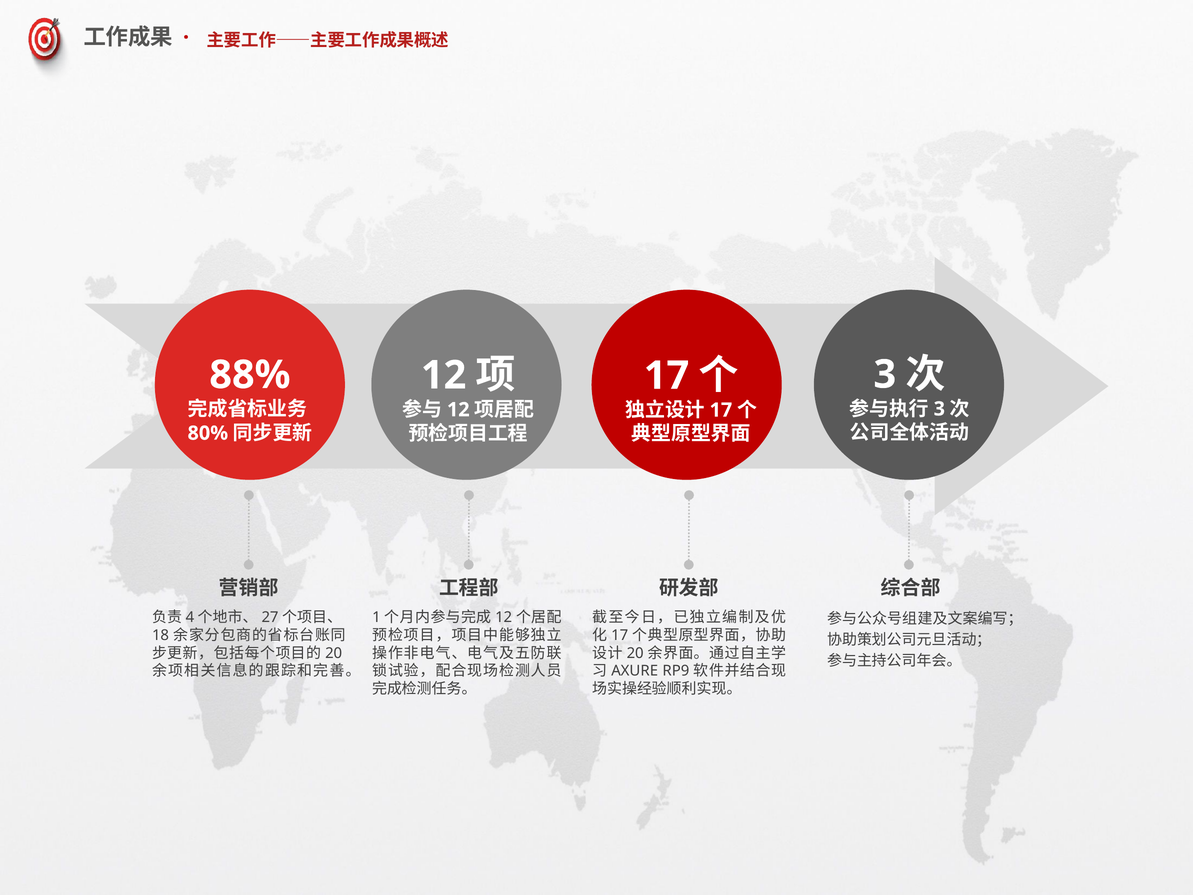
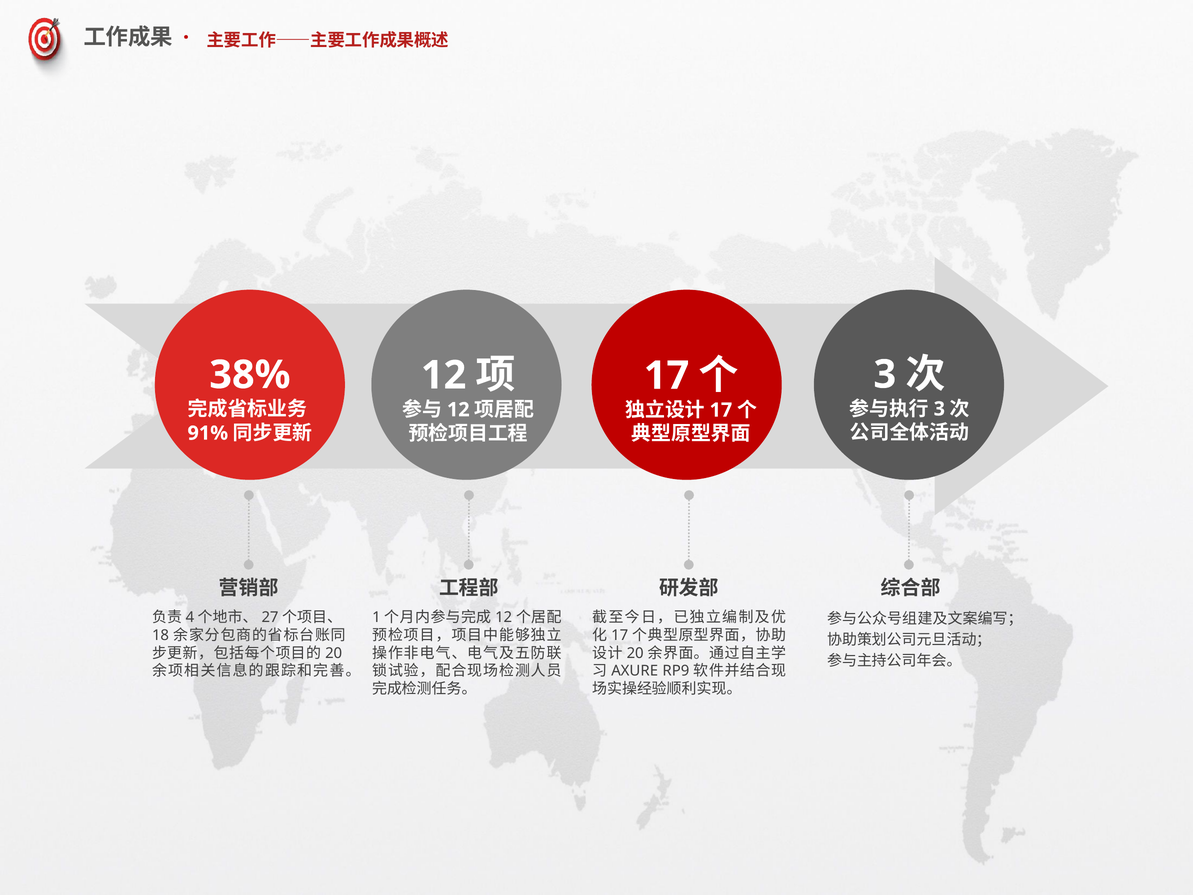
88%: 88% -> 38%
80%: 80% -> 91%
